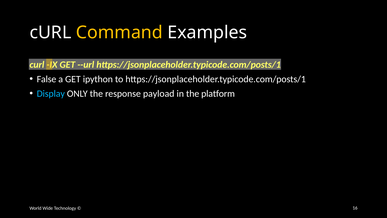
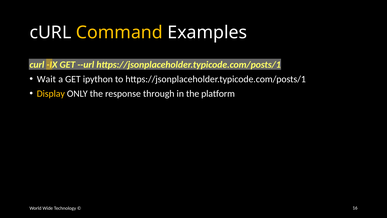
False: False -> Wait
Display colour: light blue -> yellow
payload: payload -> through
